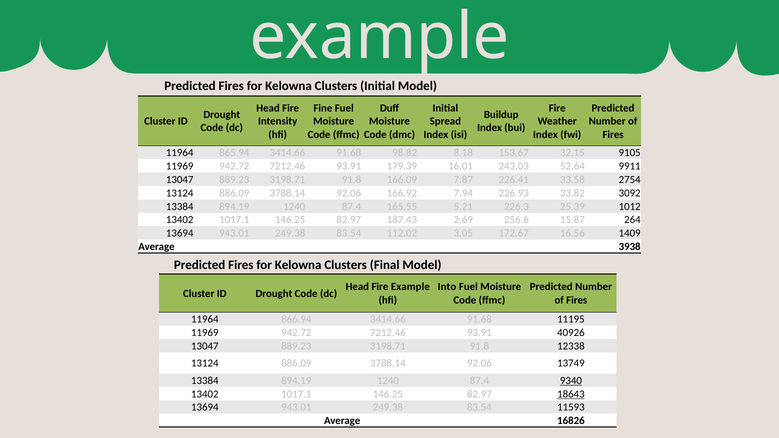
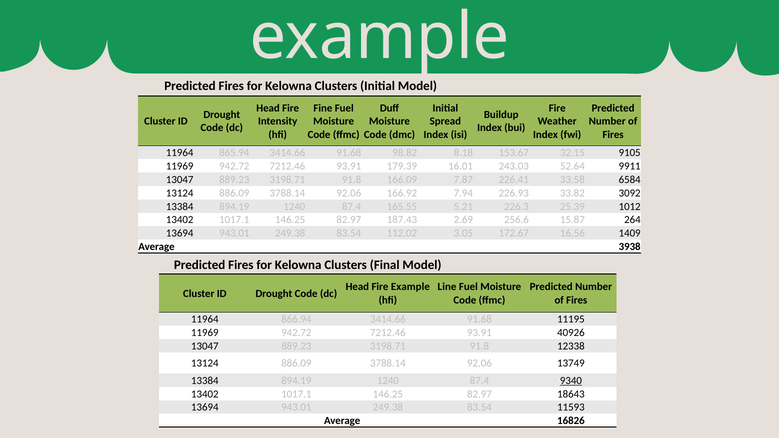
2754: 2754 -> 6584
Into: Into -> Line
18643 underline: present -> none
